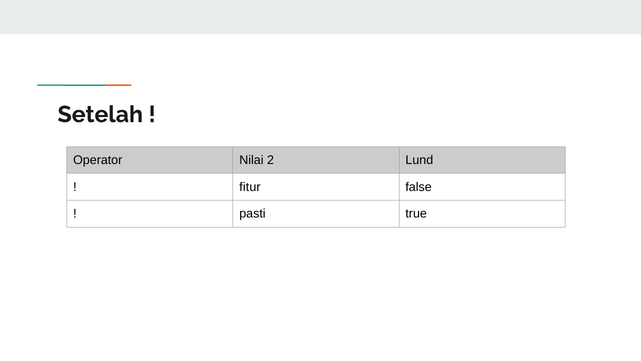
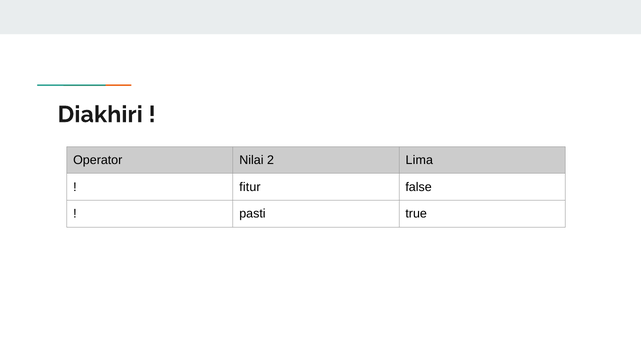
Setelah: Setelah -> Diakhiri
Lund: Lund -> Lima
